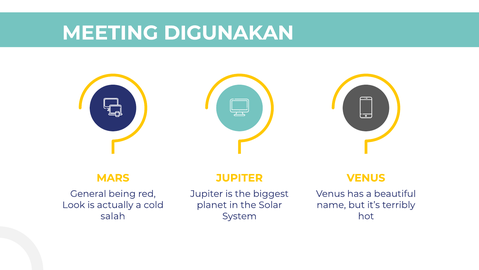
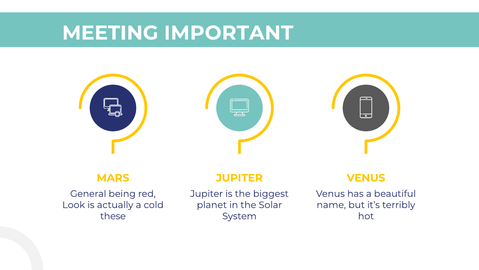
DIGUNAKAN: DIGUNAKAN -> IMPORTANT
salah: salah -> these
